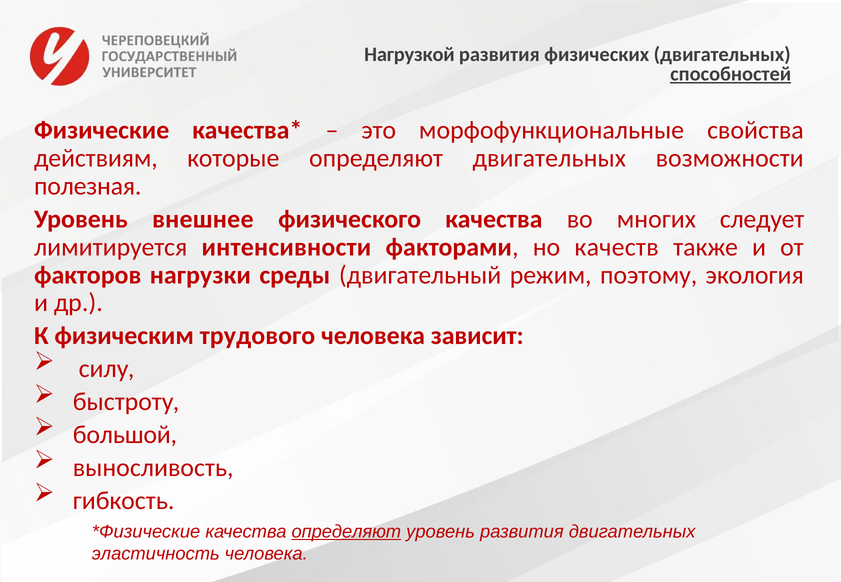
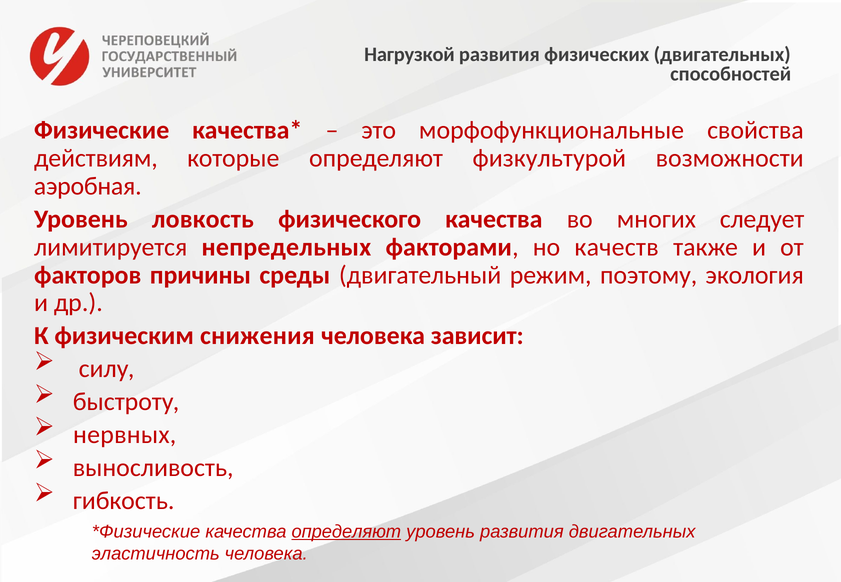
способностей underline: present -> none
определяют двигательных: двигательных -> физкультурой
полезная: полезная -> аэробная
внешнее: внешнее -> ловкость
интенсивности: интенсивности -> непредельных
нагрузки: нагрузки -> причины
трудового: трудового -> снижения
большой: большой -> нервных
